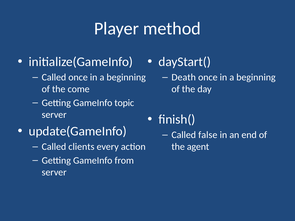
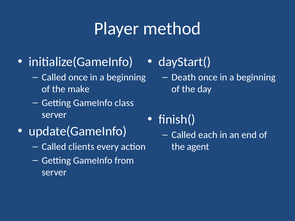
come: come -> make
topic: topic -> class
false: false -> each
